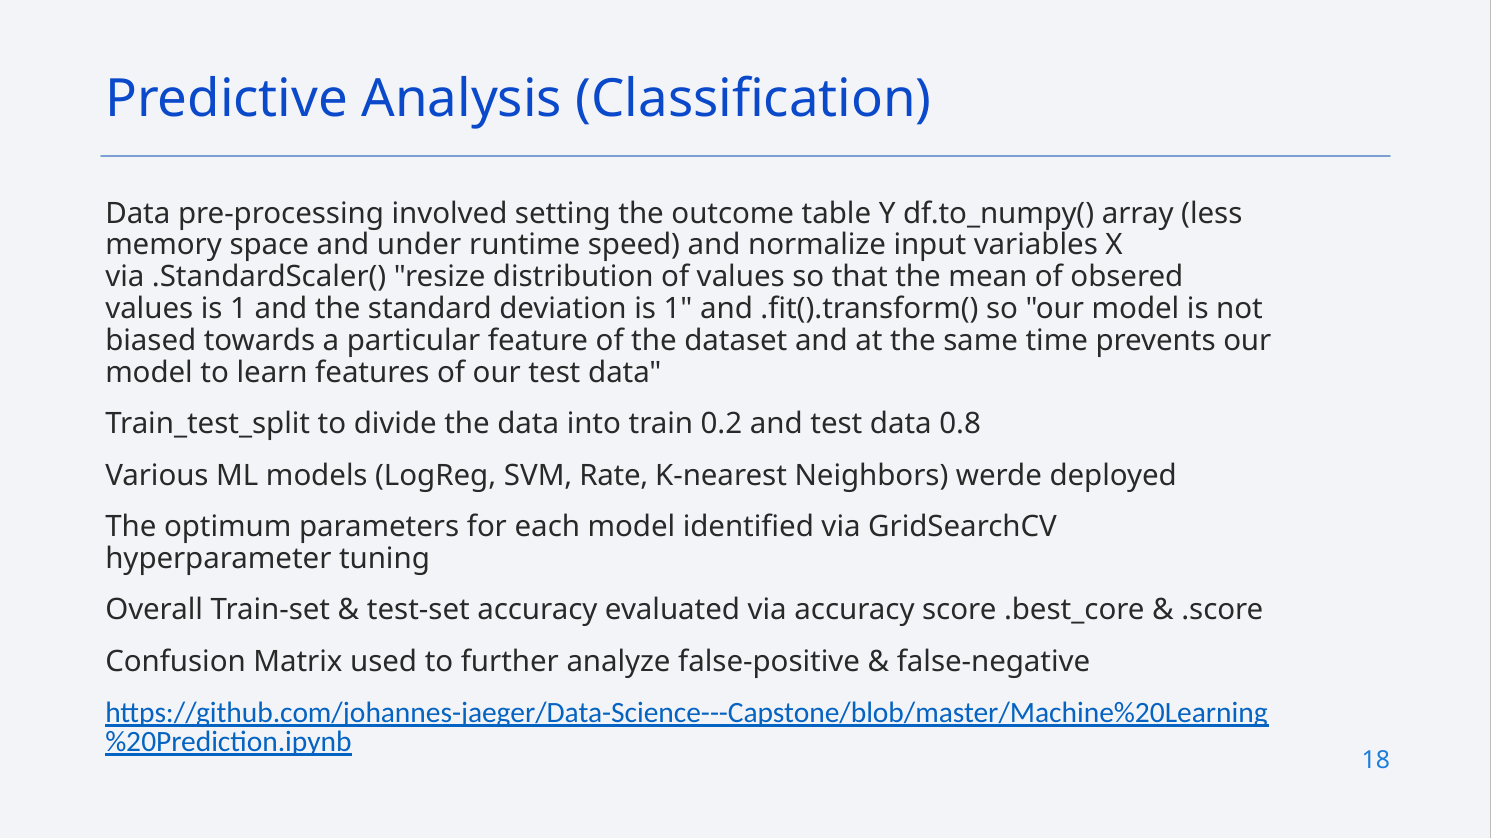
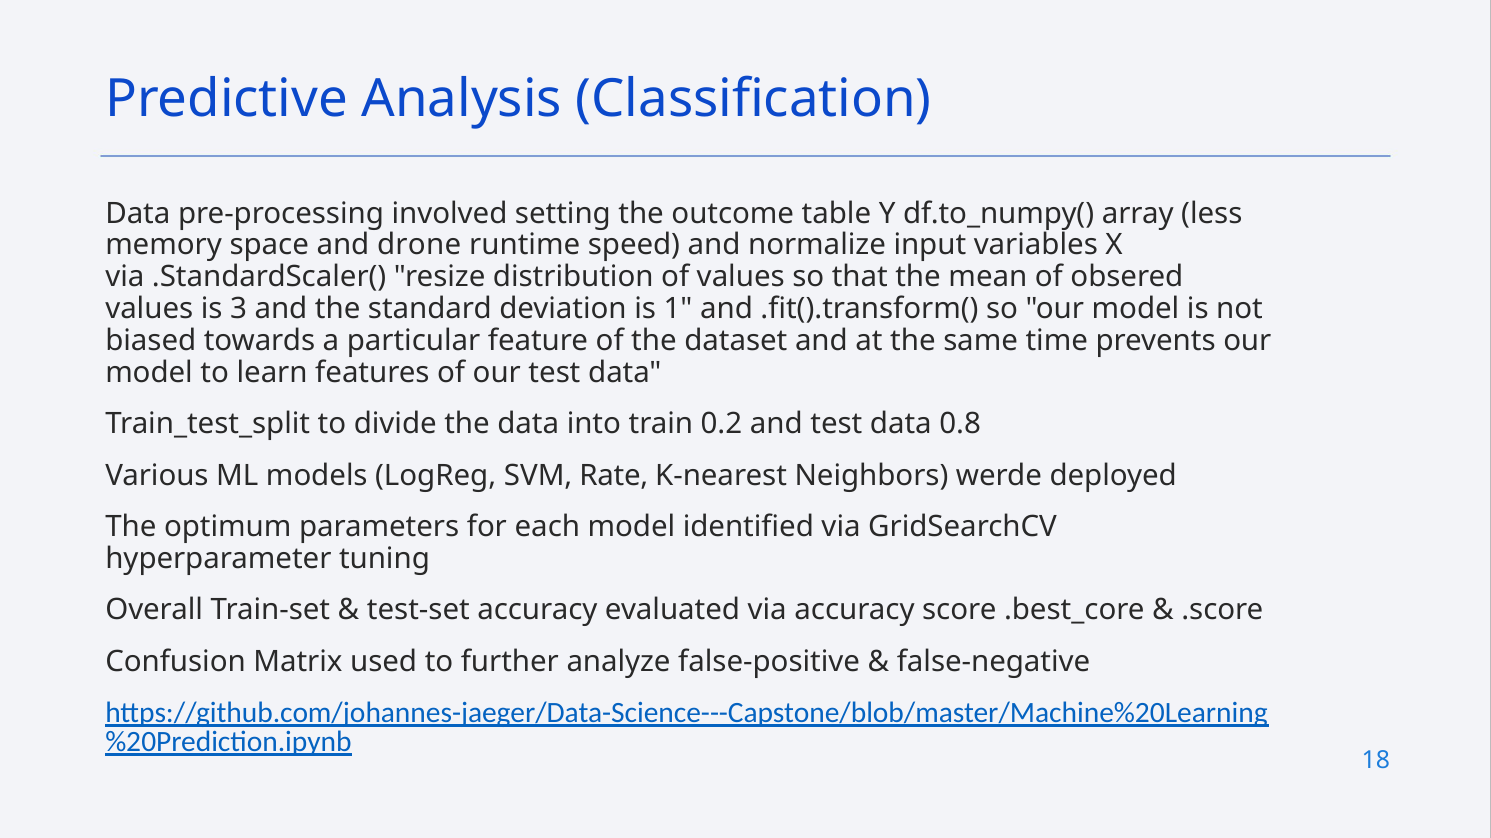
under: under -> drone
values is 1: 1 -> 3
